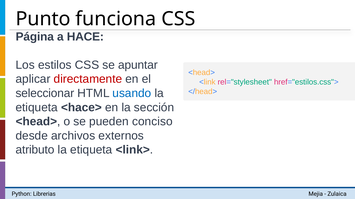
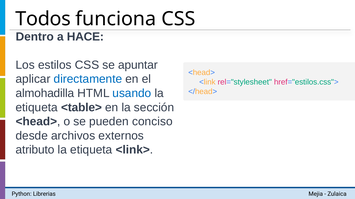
Punto: Punto -> Todos
Página: Página -> Dentro
directamente colour: red -> blue
seleccionar: seleccionar -> almohadilla
<hace>: <hace> -> <table>
